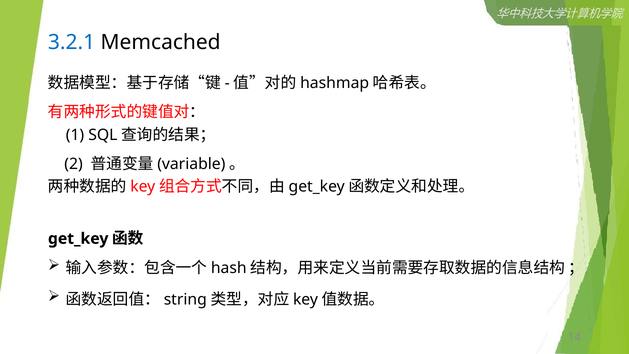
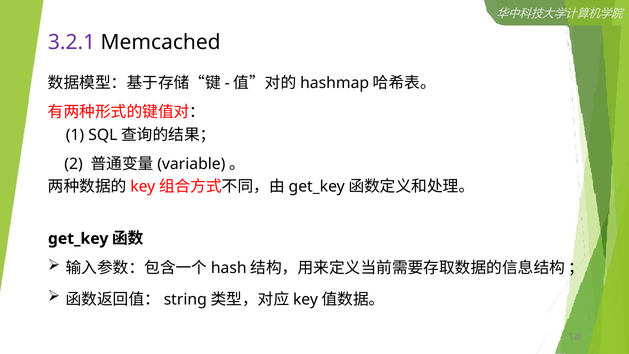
3.2.1 colour: blue -> purple
